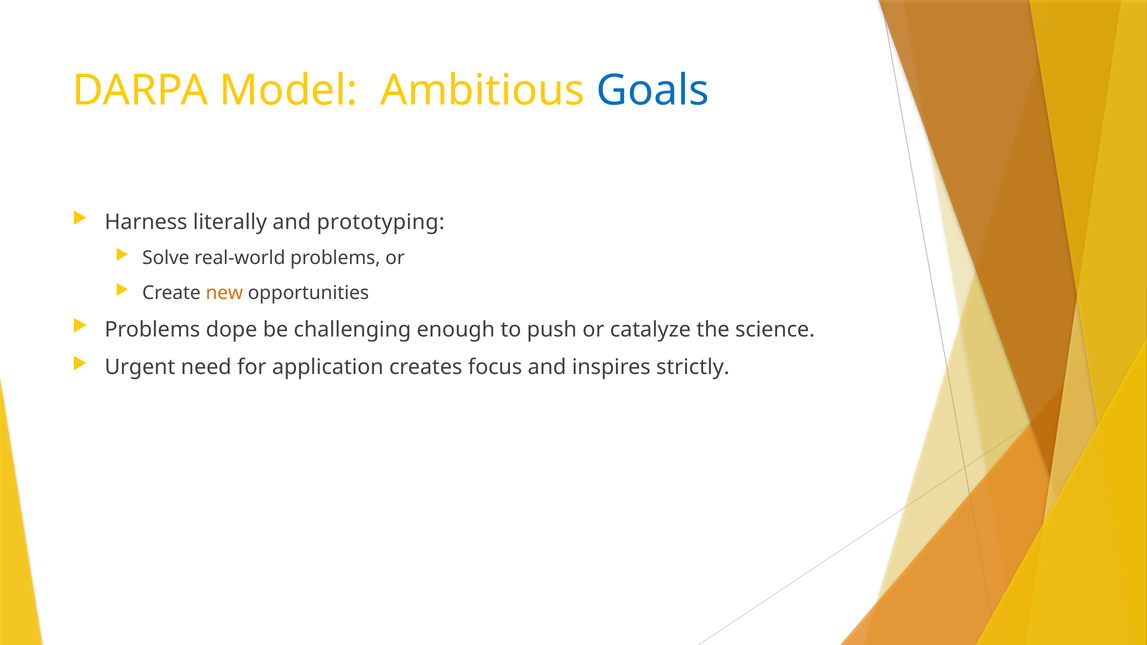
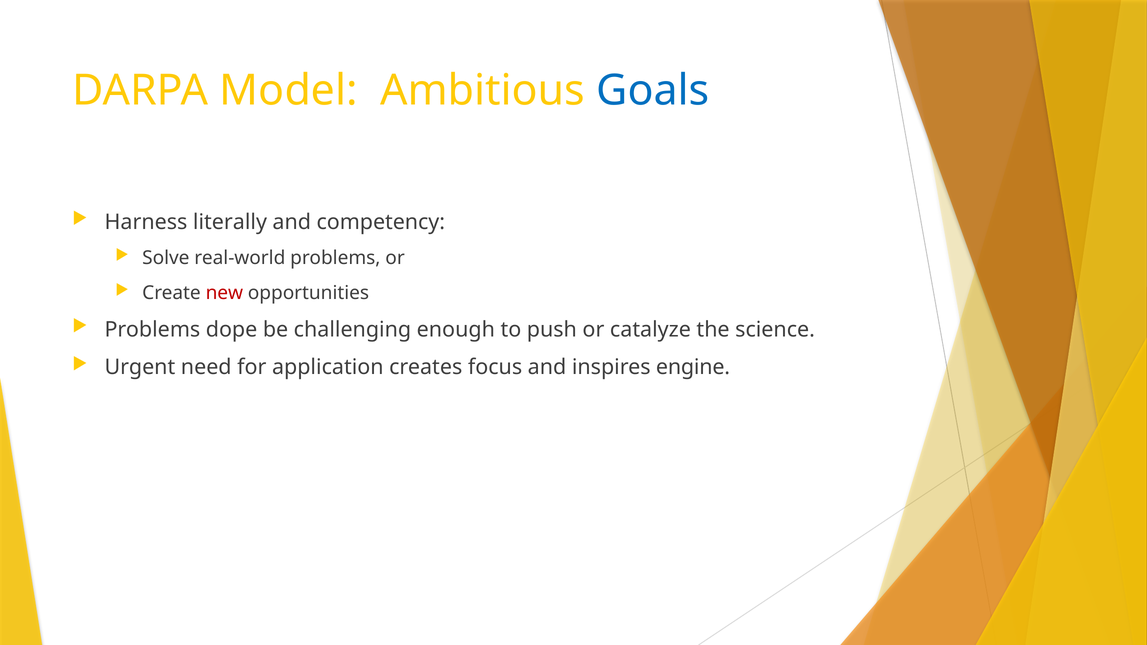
prototyping: prototyping -> competency
new colour: orange -> red
strictly: strictly -> engine
